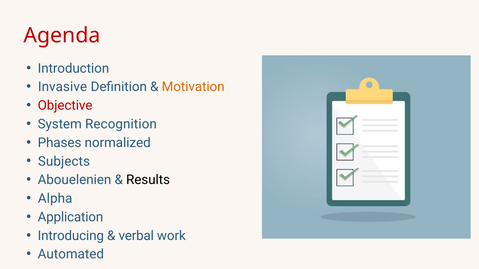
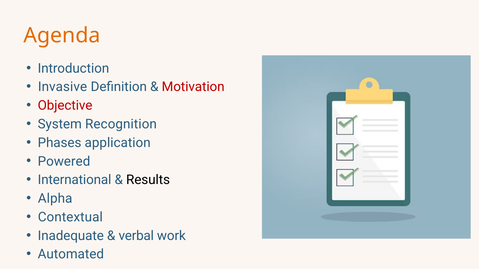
Agenda colour: red -> orange
Motivation colour: orange -> red
normalized: normalized -> application
Subjects: Subjects -> Powered
Abouelenien: Abouelenien -> International
Application: Application -> Contextual
Introducing: Introducing -> Inadequate
